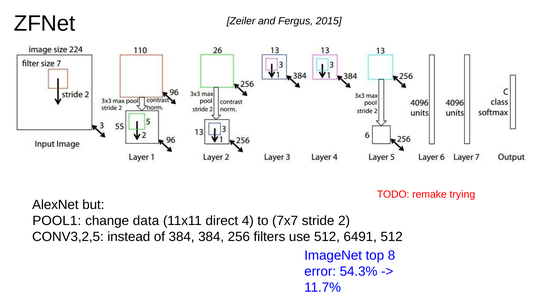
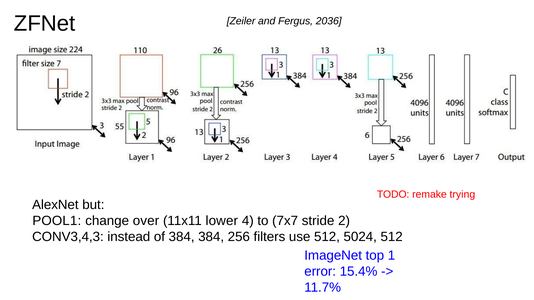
2015: 2015 -> 2036
data: data -> over
direct: direct -> lower
CONV3,2,5: CONV3,2,5 -> CONV3,4,3
6491: 6491 -> 5024
8: 8 -> 1
54.3%: 54.3% -> 15.4%
